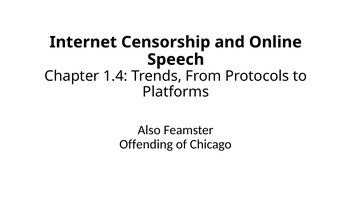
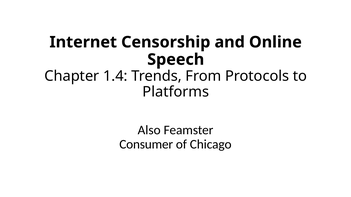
Offending: Offending -> Consumer
